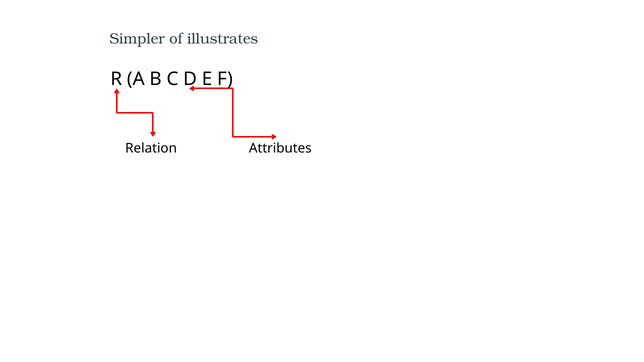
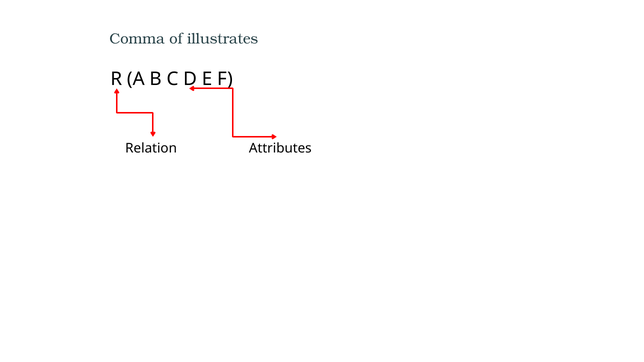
Simpler: Simpler -> Comma
